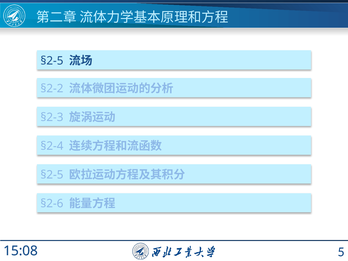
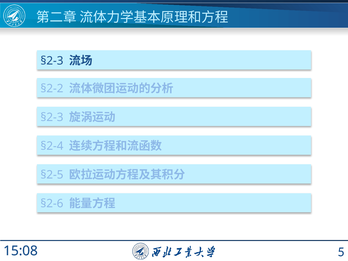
§2-5 at (52, 61): §2-5 -> §2-3
